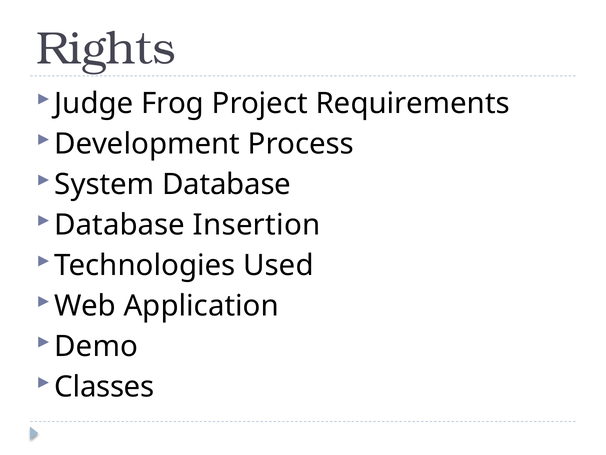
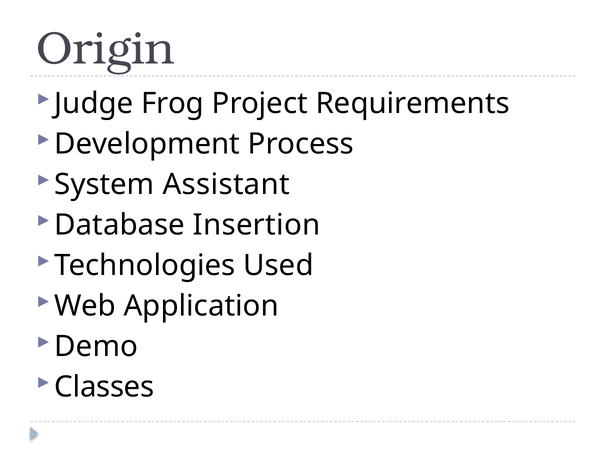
Rights: Rights -> Origin
System Database: Database -> Assistant
